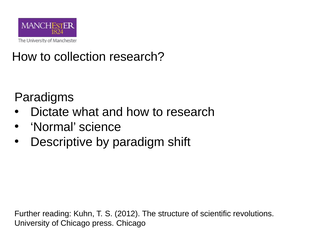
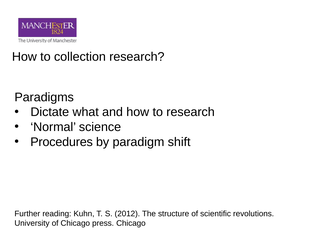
Descriptive: Descriptive -> Procedures
